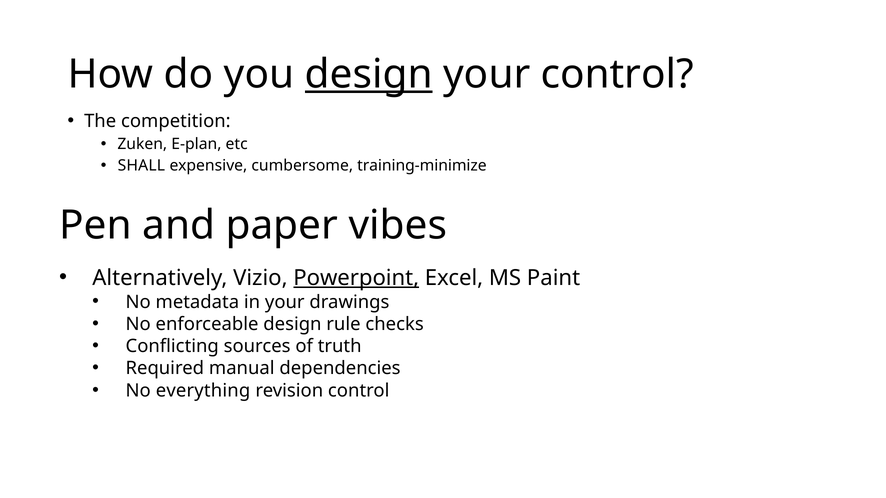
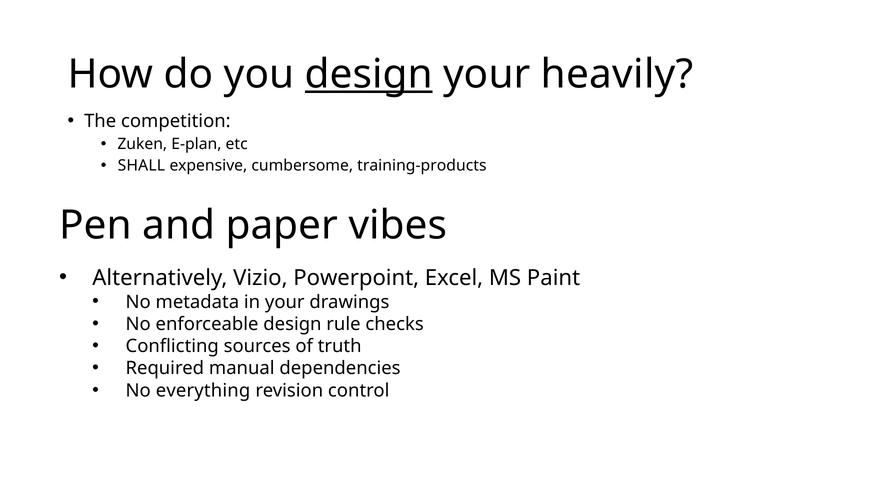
your control: control -> heavily
training-minimize: training-minimize -> training-products
Powerpoint underline: present -> none
